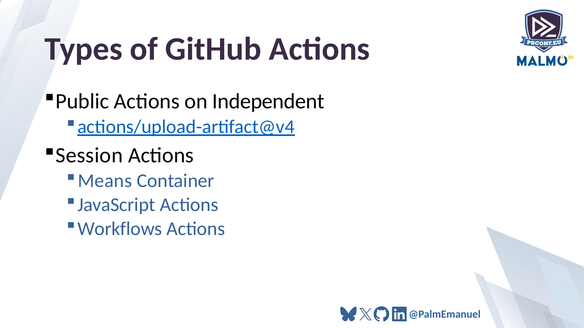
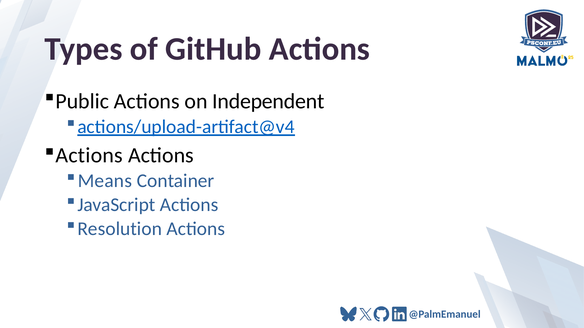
Session at (89, 156): Session -> Actions
Workflows: Workflows -> Resolution
